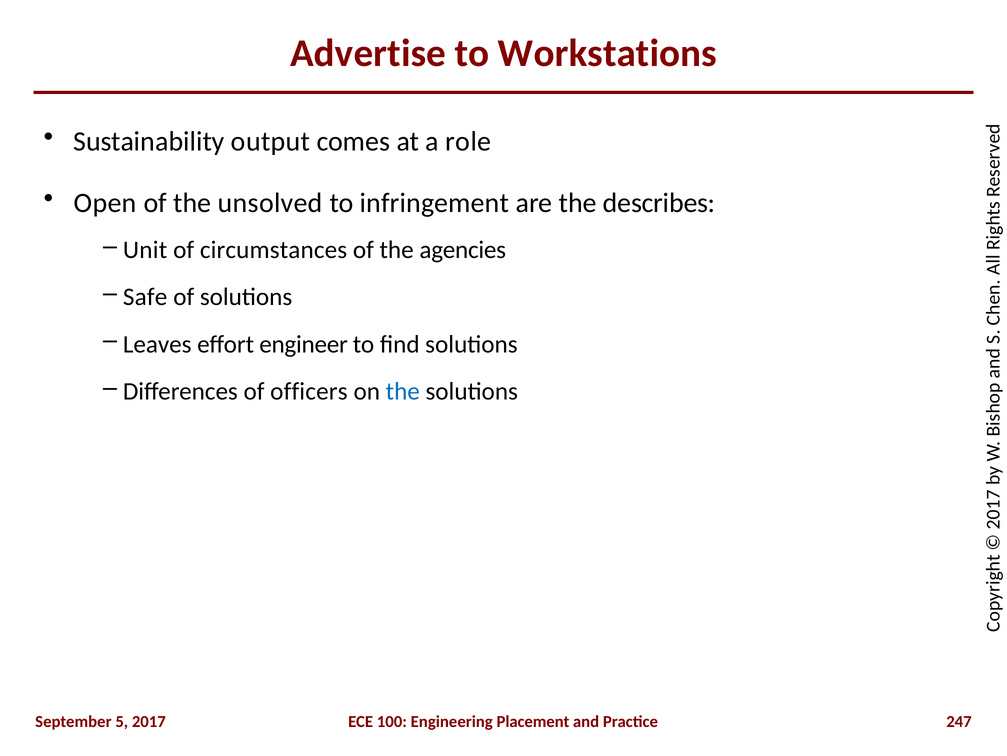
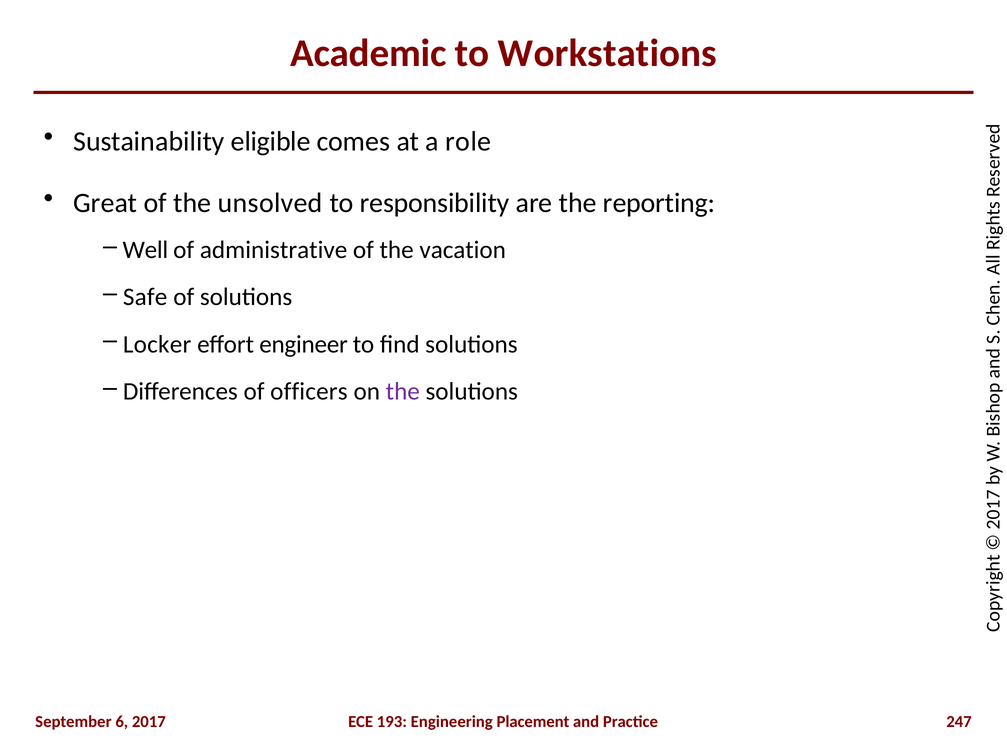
Advertise: Advertise -> Academic
output: output -> eligible
Open: Open -> Great
infringement: infringement -> responsibility
describes: describes -> reporting
Unit: Unit -> Well
circumstances: circumstances -> administrative
agencies: agencies -> vacation
Leaves: Leaves -> Locker
the at (403, 391) colour: blue -> purple
5: 5 -> 6
100: 100 -> 193
